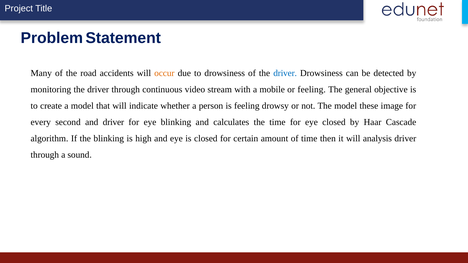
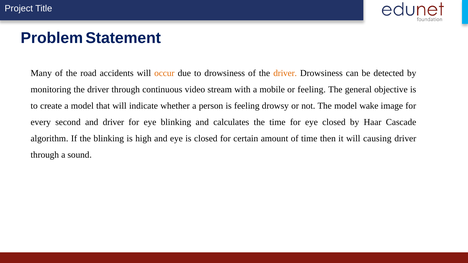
driver at (285, 73) colour: blue -> orange
these: these -> wake
analysis: analysis -> causing
